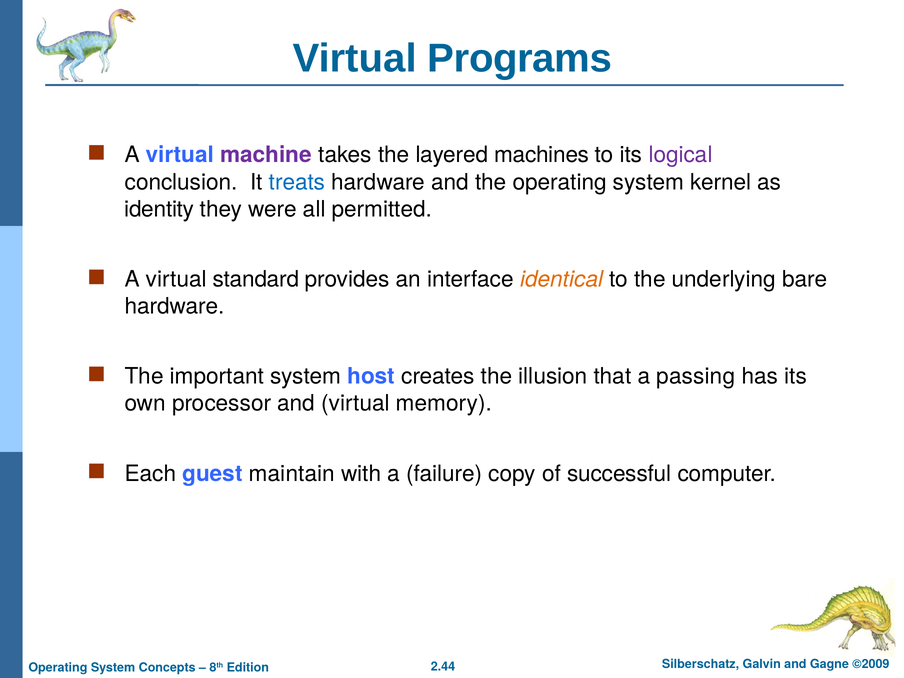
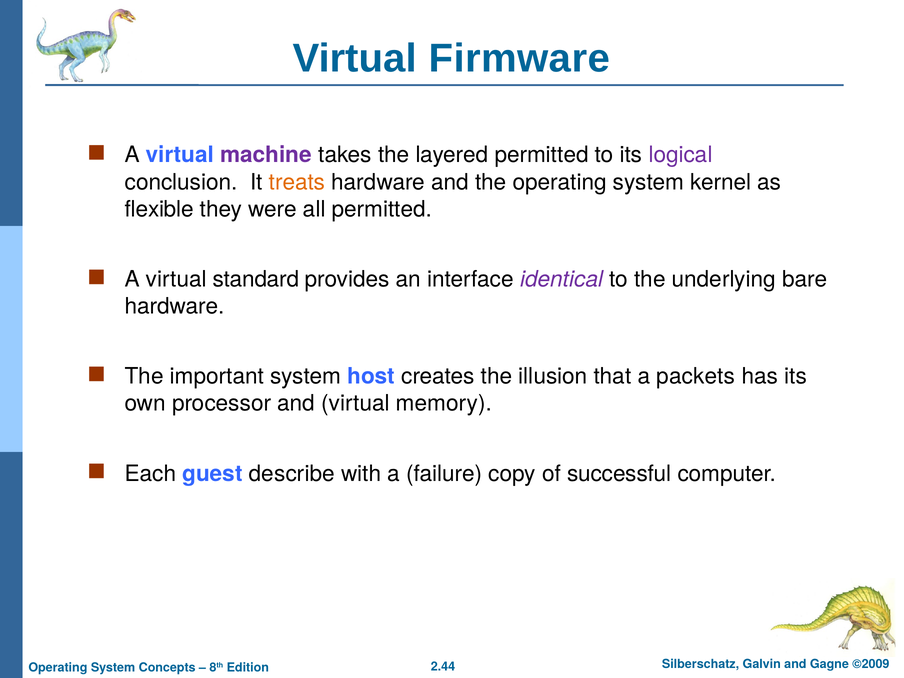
Programs: Programs -> Firmware
layered machines: machines -> permitted
treats colour: blue -> orange
identity: identity -> flexible
identical colour: orange -> purple
passing: passing -> packets
maintain: maintain -> describe
